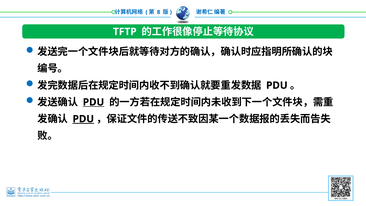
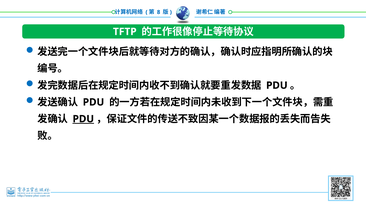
PDU at (93, 102) underline: present -> none
